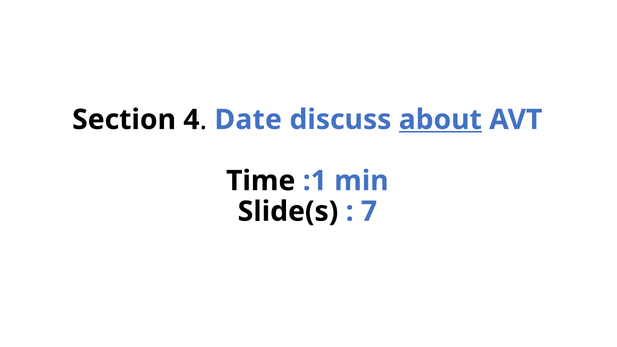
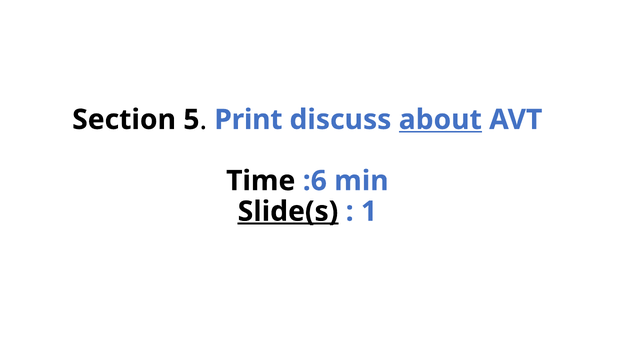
4: 4 -> 5
Date: Date -> Print
:1: :1 -> :6
Slide(s underline: none -> present
7: 7 -> 1
